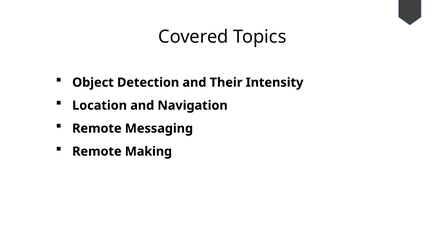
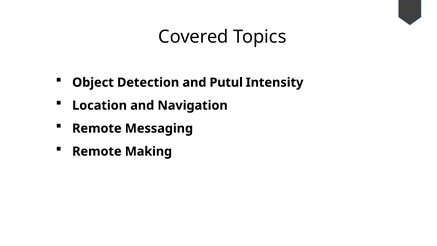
Their: Their -> Putul
